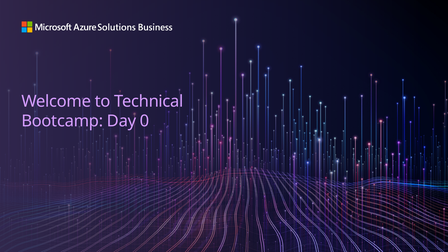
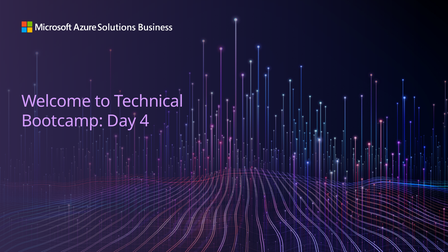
0: 0 -> 4
